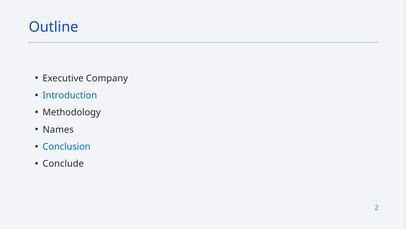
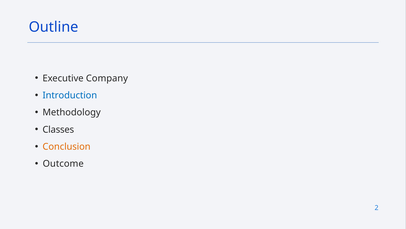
Names: Names -> Classes
Conclusion colour: blue -> orange
Conclude: Conclude -> Outcome
